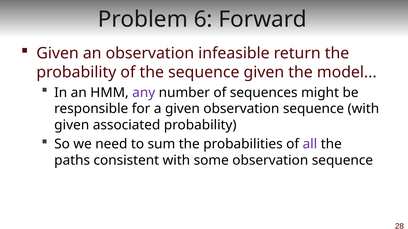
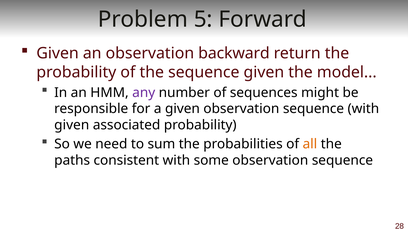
6: 6 -> 5
infeasible: infeasible -> backward
all colour: purple -> orange
